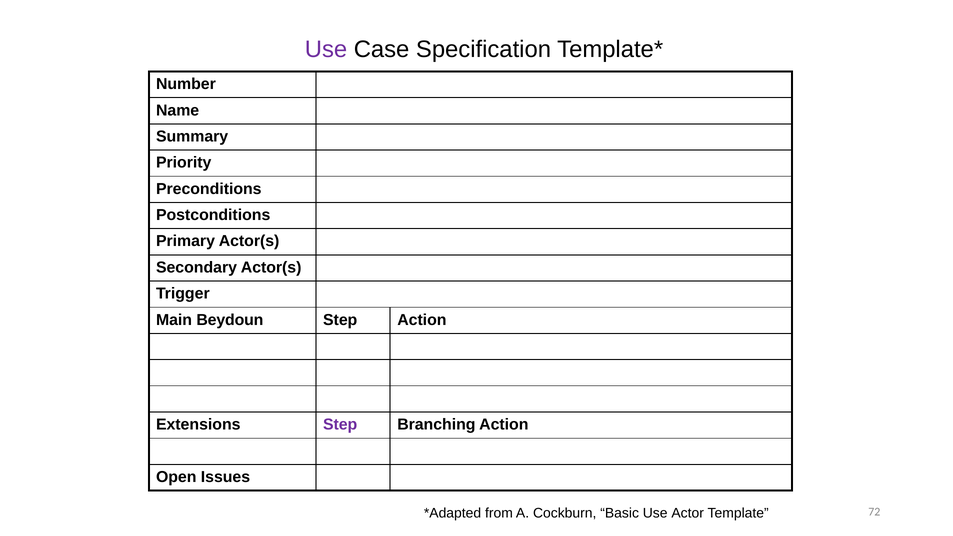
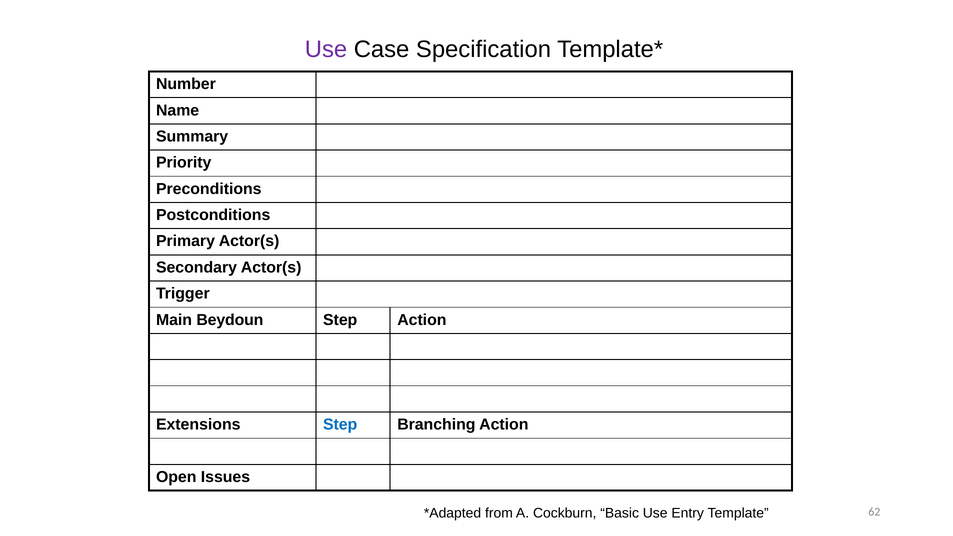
Step at (340, 425) colour: purple -> blue
Actor: Actor -> Entry
72: 72 -> 62
